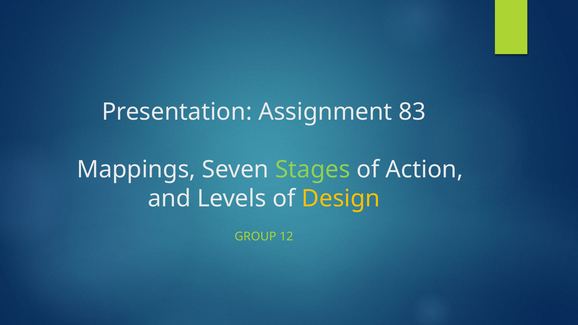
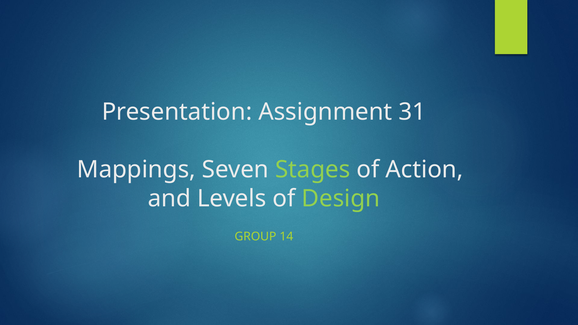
83: 83 -> 31
Design colour: yellow -> light green
12: 12 -> 14
